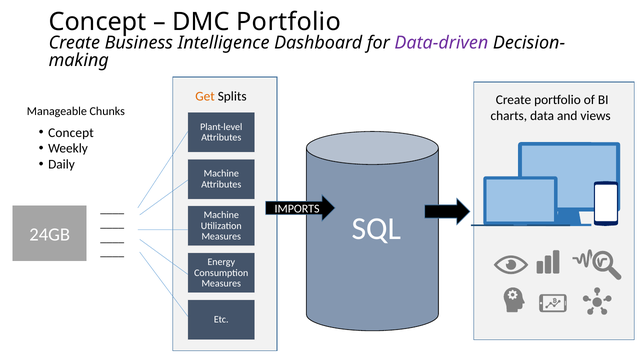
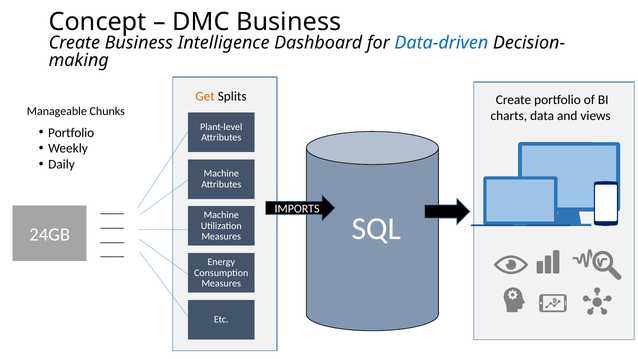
DMC Portfolio: Portfolio -> Business
Data-driven colour: purple -> blue
Concept at (71, 133): Concept -> Portfolio
